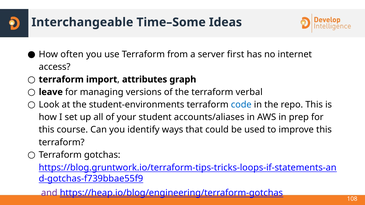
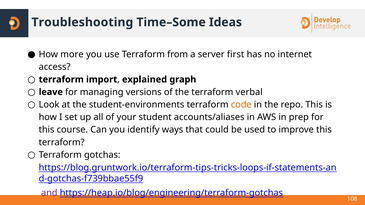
Interchangeable: Interchangeable -> Troubleshooting
often: often -> more
attributes: attributes -> explained
code colour: blue -> orange
